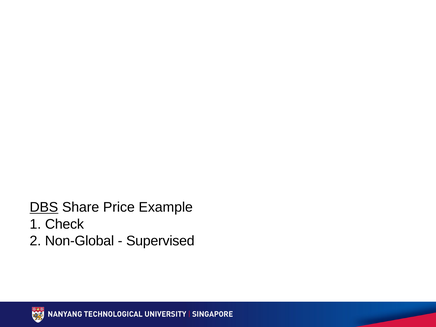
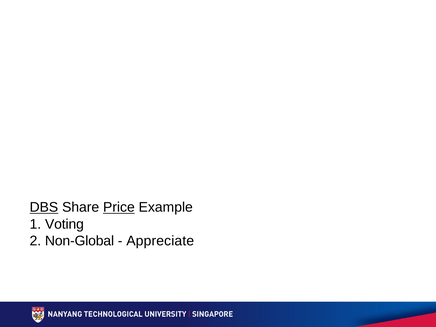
Price underline: none -> present
Check: Check -> Voting
Supervised: Supervised -> Appreciate
